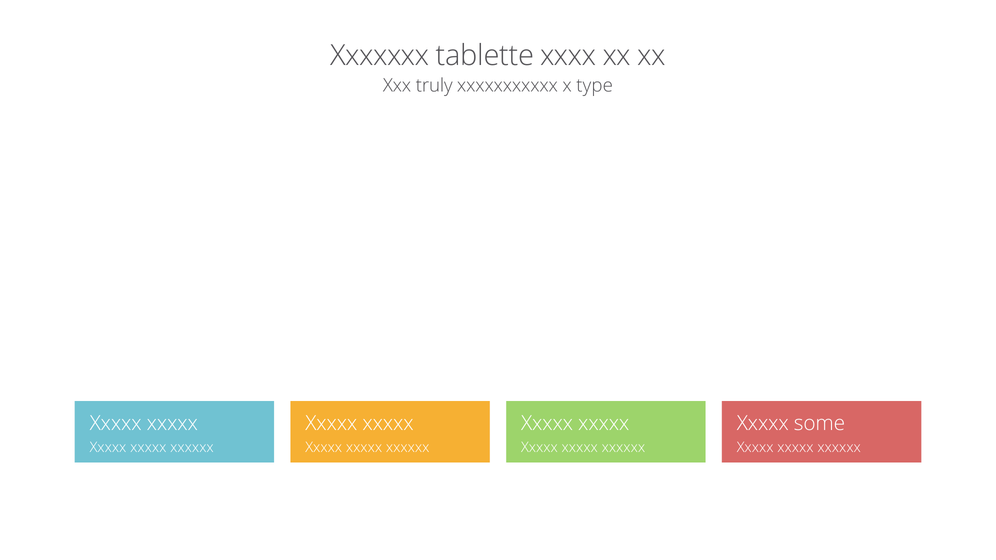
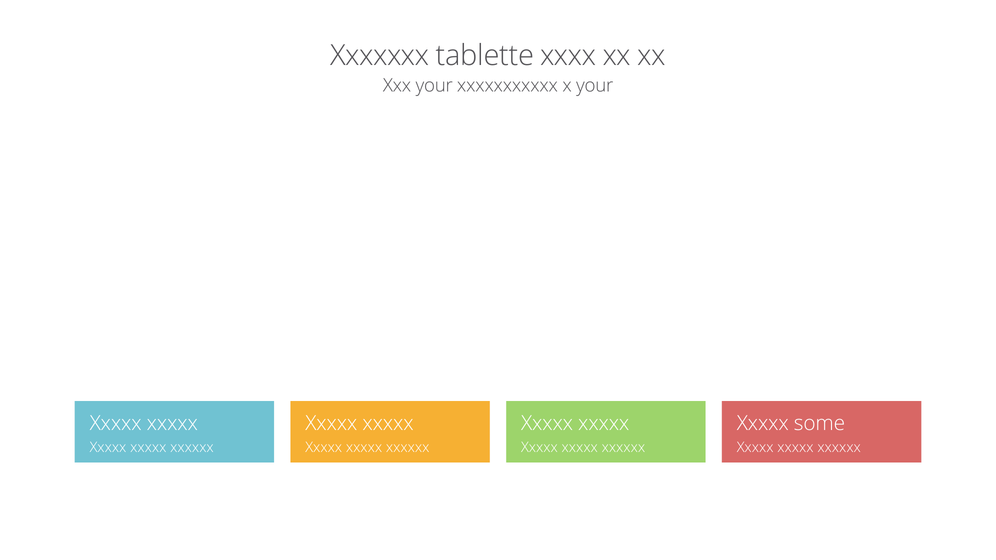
Xxx truly: truly -> your
x type: type -> your
